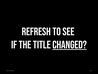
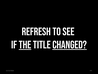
THE underline: none -> present
